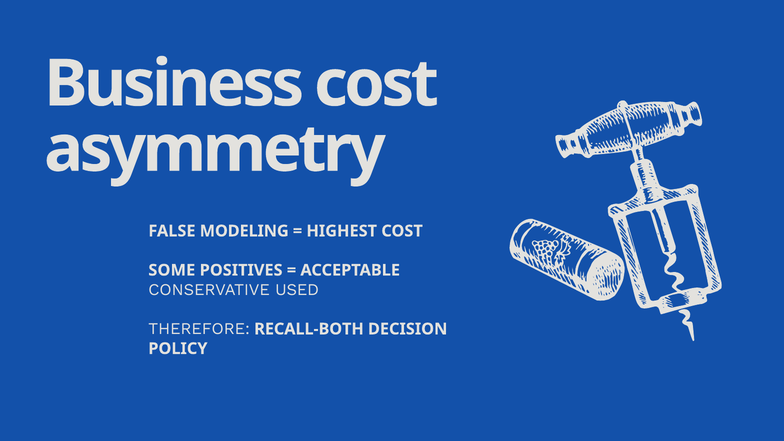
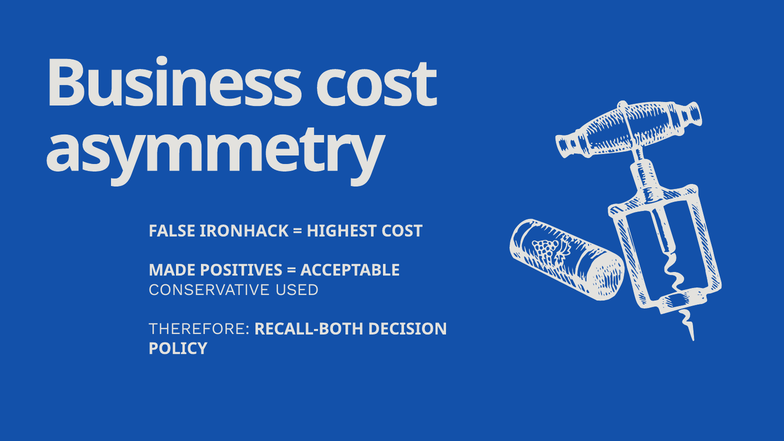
MODELING: MODELING -> IRONHACK
SOME: SOME -> MADE
